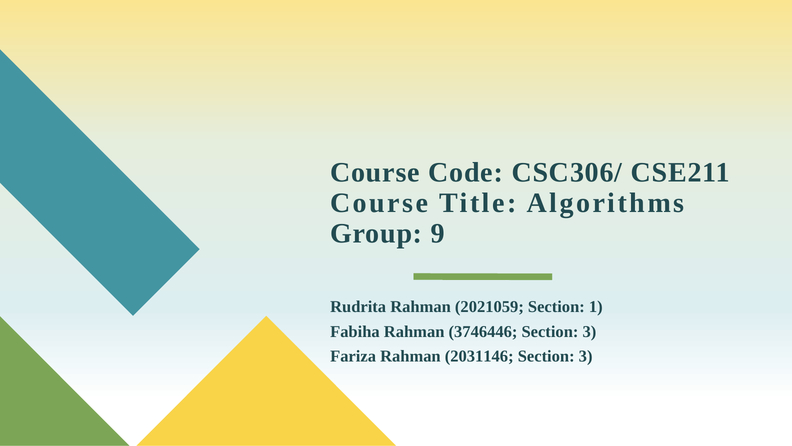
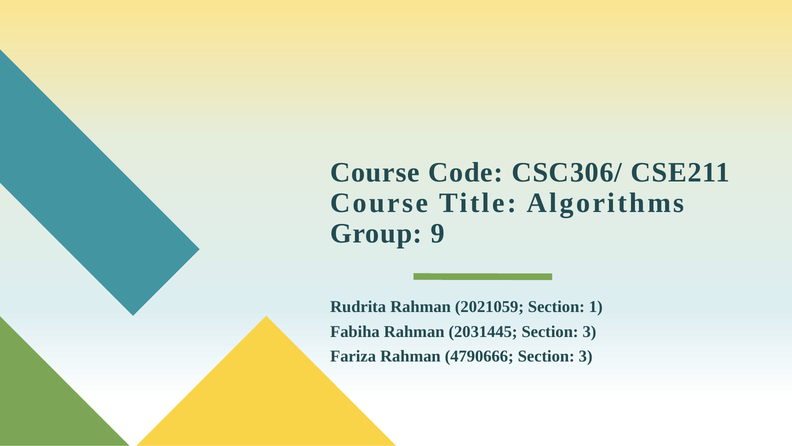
3746446: 3746446 -> 2031445
2031146: 2031146 -> 4790666
